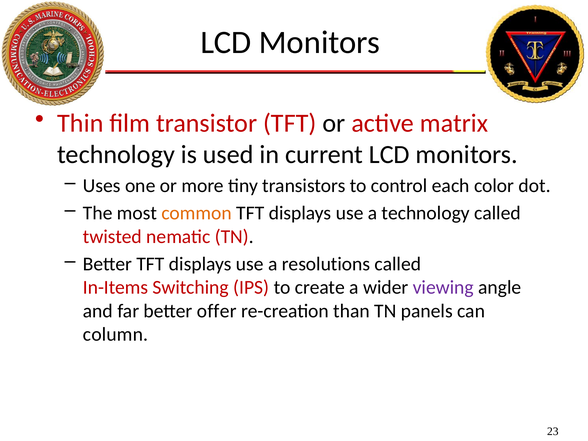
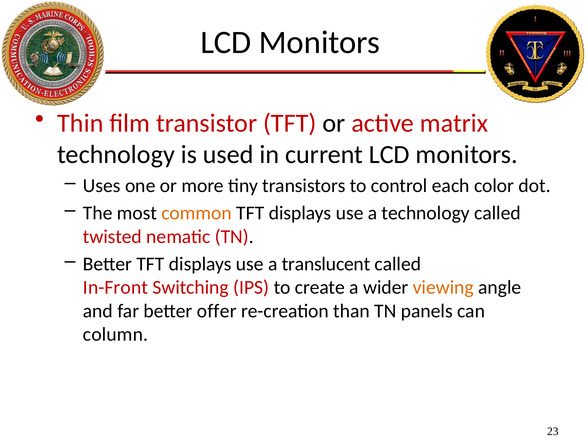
resolutions: resolutions -> translucent
In-Items: In-Items -> In-Front
viewing colour: purple -> orange
